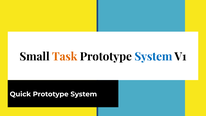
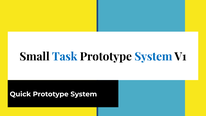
Task colour: orange -> blue
